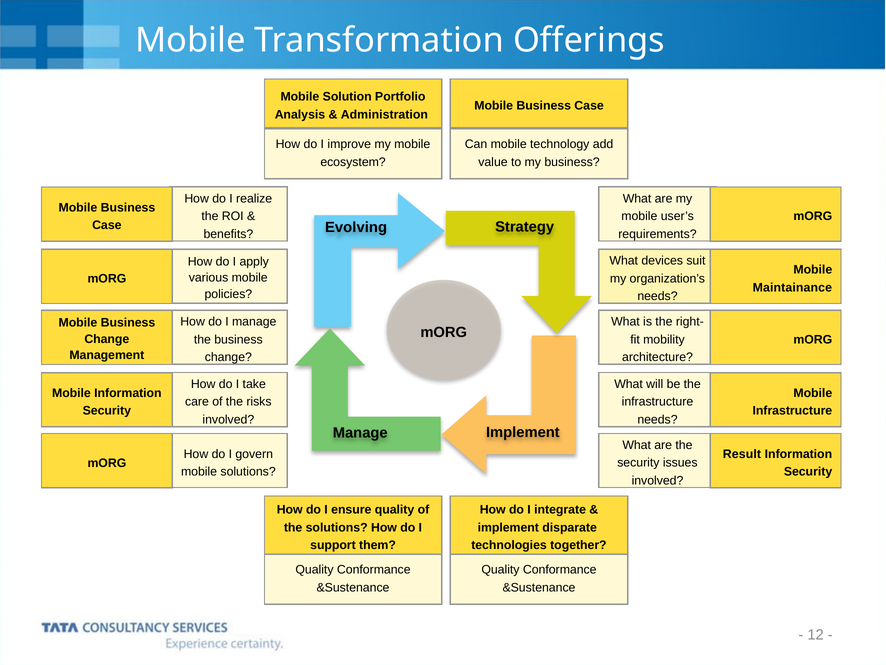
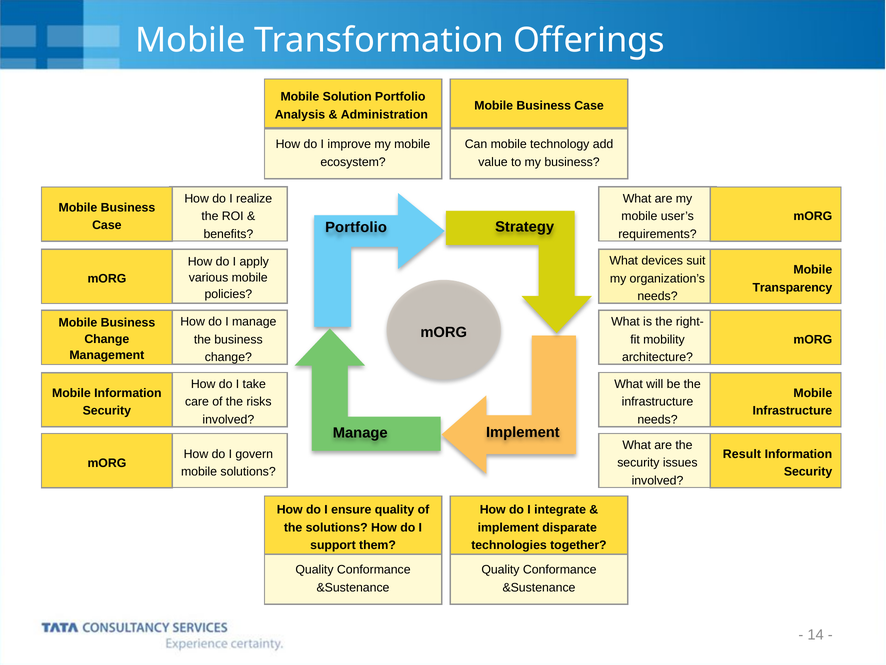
Evolving at (356, 227): Evolving -> Portfolio
Maintainance: Maintainance -> Transparency
12: 12 -> 14
